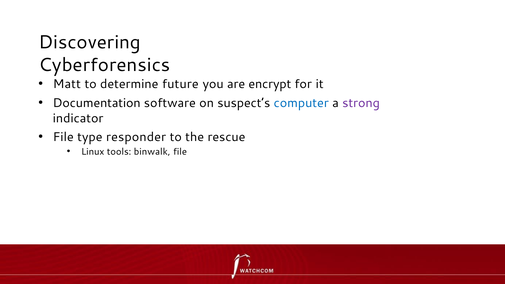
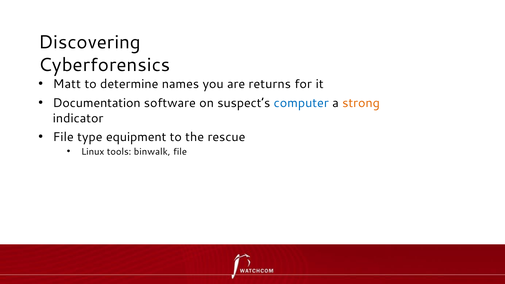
future: future -> names
encrypt: encrypt -> returns
strong colour: purple -> orange
responder: responder -> equipment
